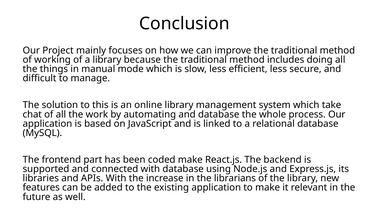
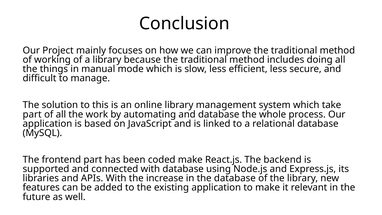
chat at (32, 114): chat -> part
the librarians: librarians -> database
